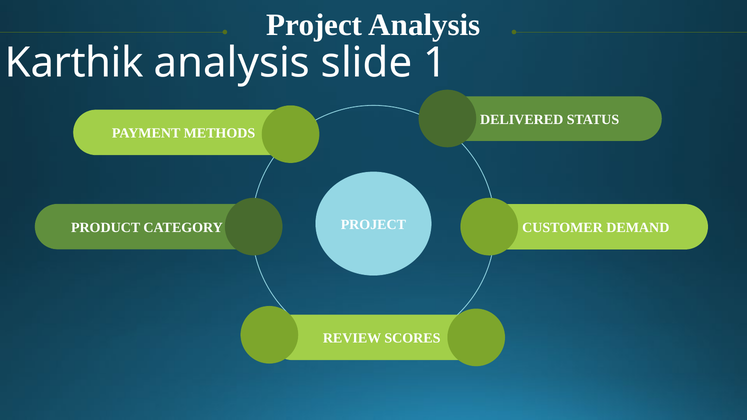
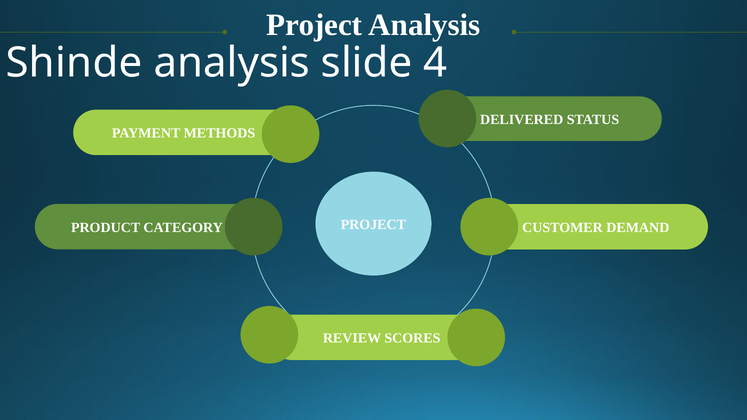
Karthik: Karthik -> Shinde
1: 1 -> 4
